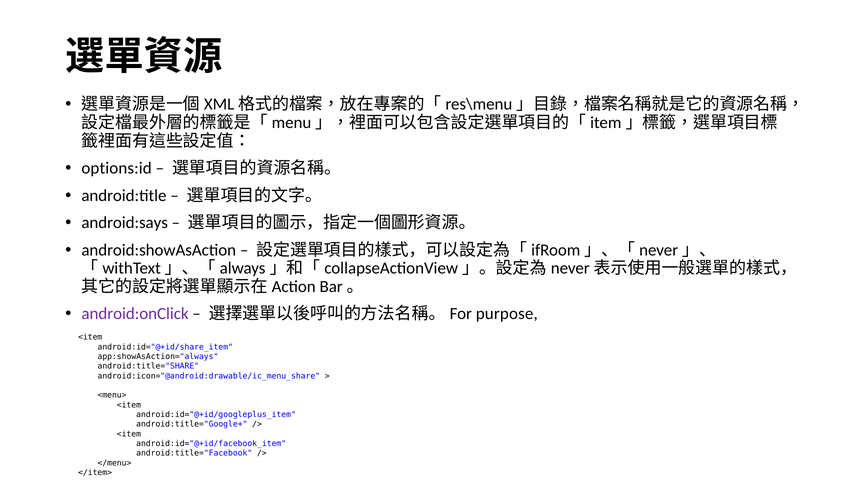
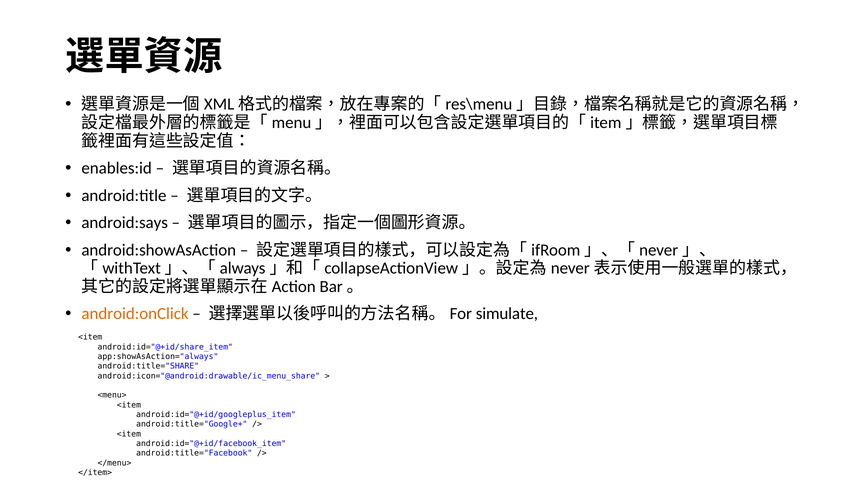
options:id: options:id -> enables:id
android:onClick colour: purple -> orange
purpose: purpose -> simulate
